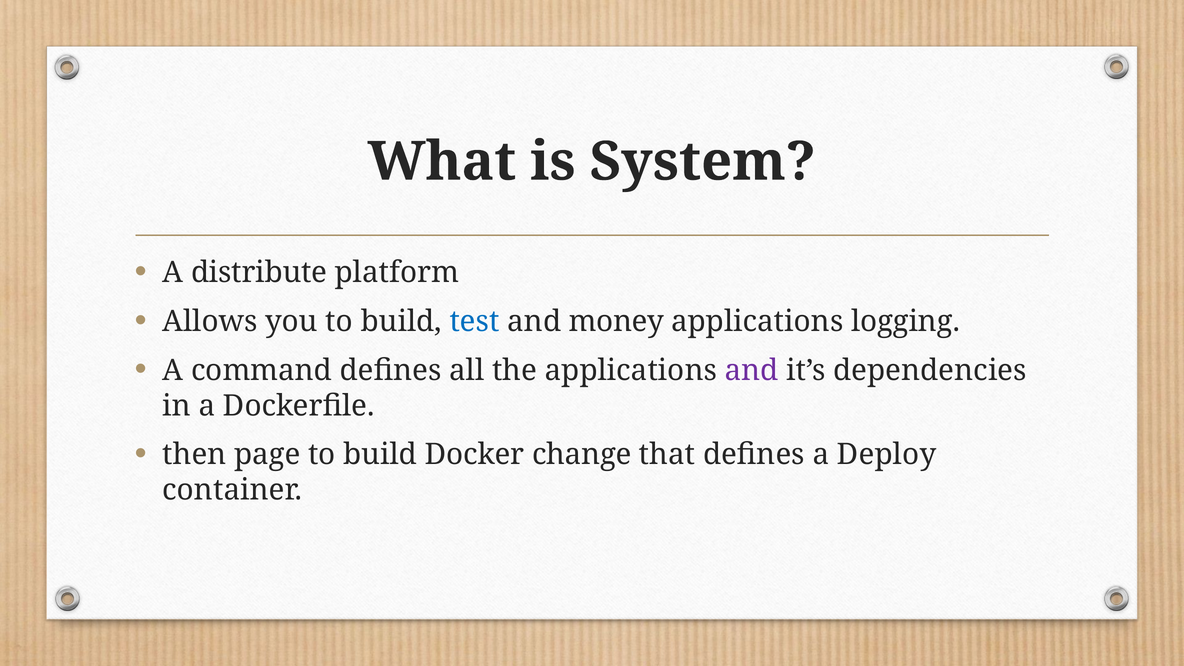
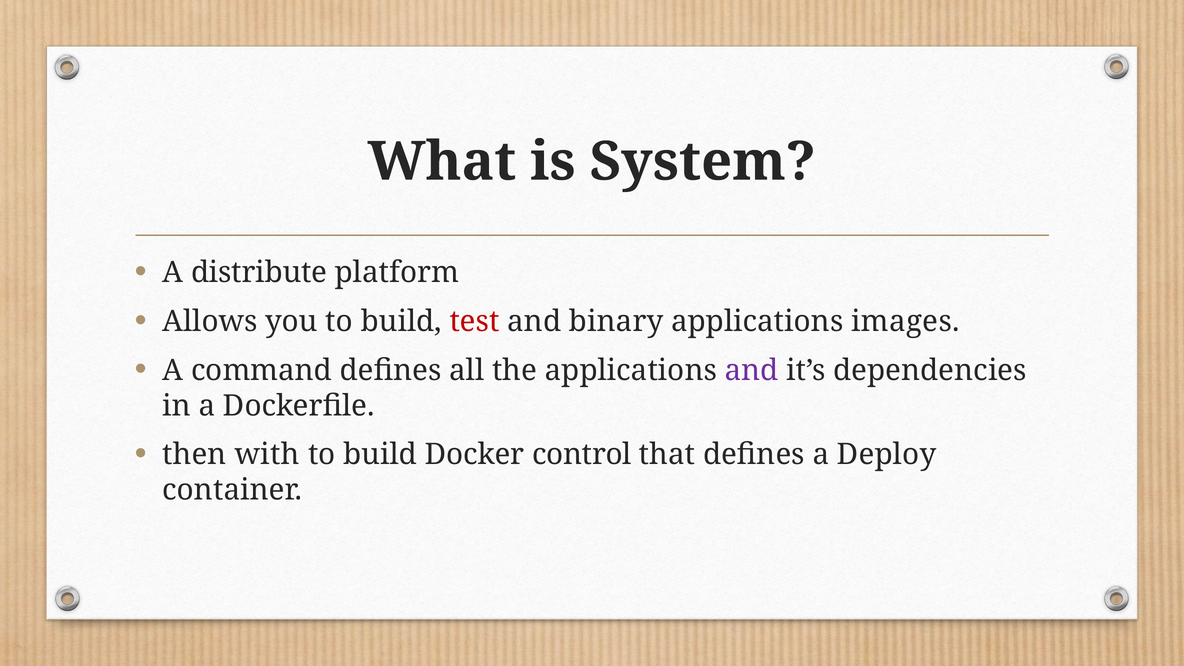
test colour: blue -> red
money: money -> binary
logging: logging -> images
page: page -> with
change: change -> control
